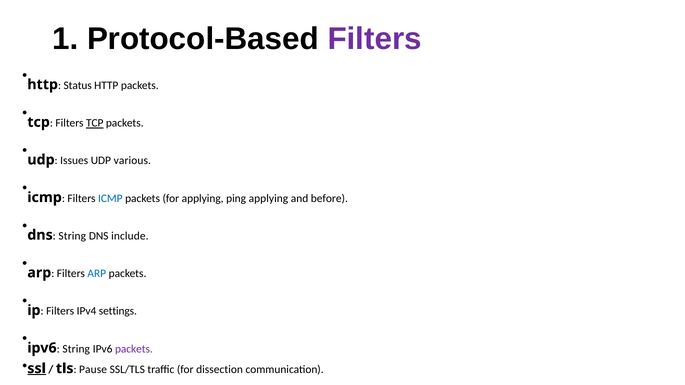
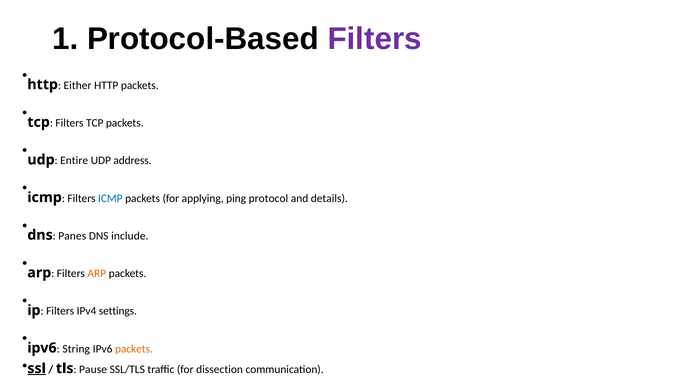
Status: Status -> Either
TCP at (95, 123) underline: present -> none
Issues: Issues -> Entire
various: various -> address
ping applying: applying -> protocol
before: before -> details
dns String: String -> Panes
ARP at (97, 274) colour: blue -> orange
packets at (134, 349) colour: purple -> orange
